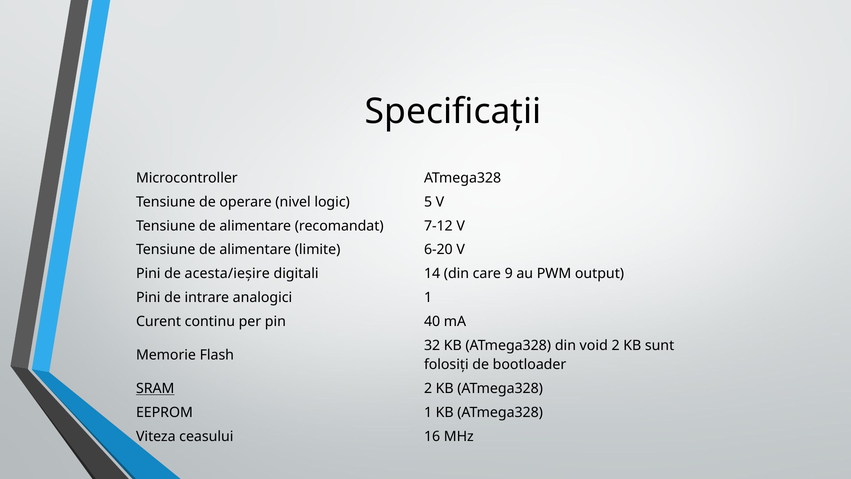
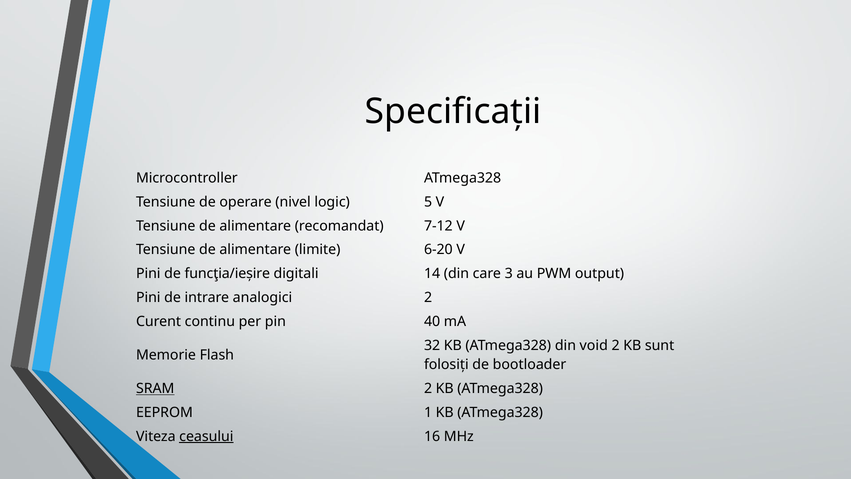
acesta/ieșire: acesta/ieșire -> funcţia/ieșire
9: 9 -> 3
analogici 1: 1 -> 2
ceasului underline: none -> present
